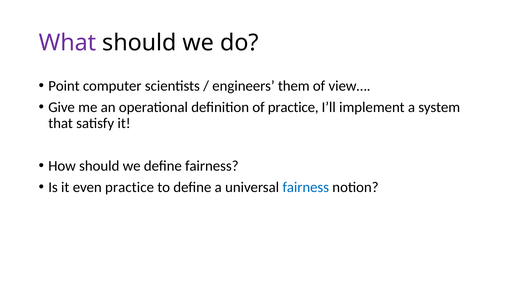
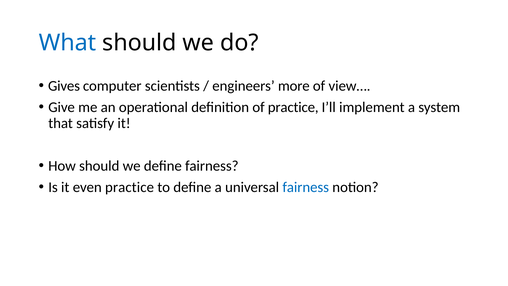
What colour: purple -> blue
Point: Point -> Gives
them: them -> more
